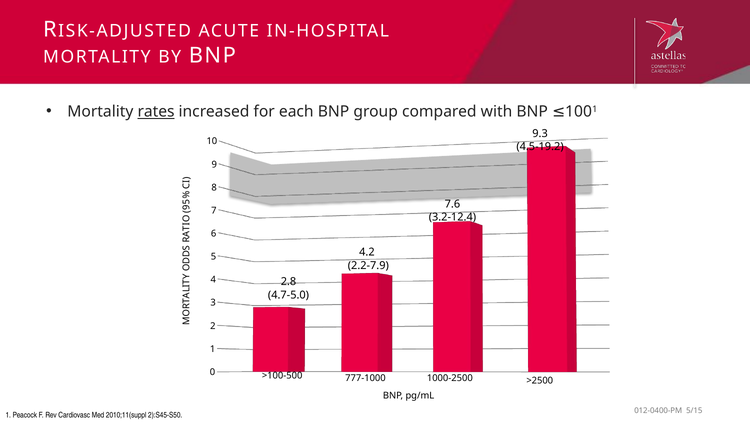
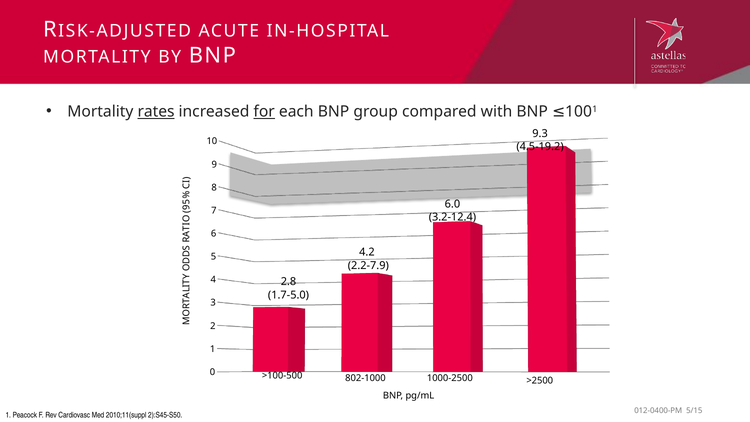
for underline: none -> present
7.6: 7.6 -> 6.0
4.7-5.0: 4.7-5.0 -> 1.7-5.0
777-1000: 777-1000 -> 802-1000
